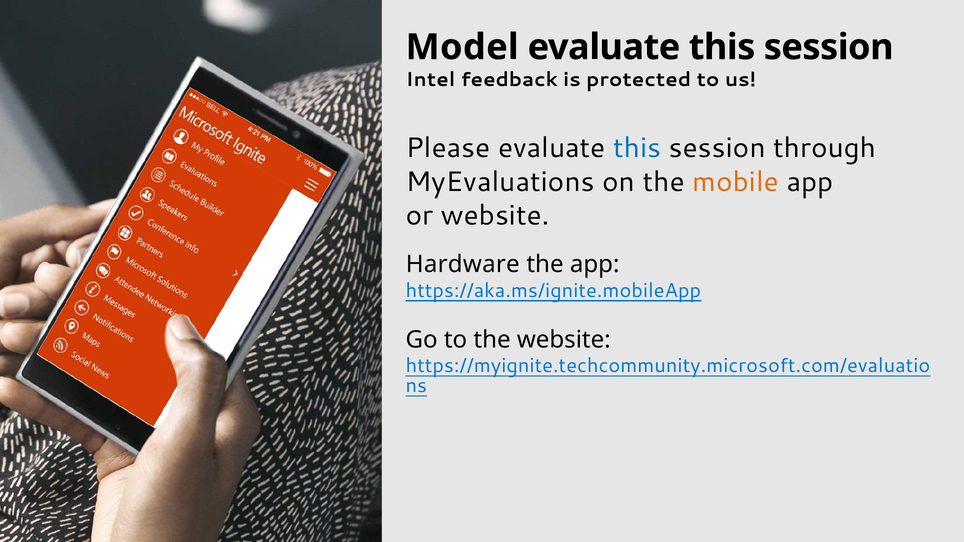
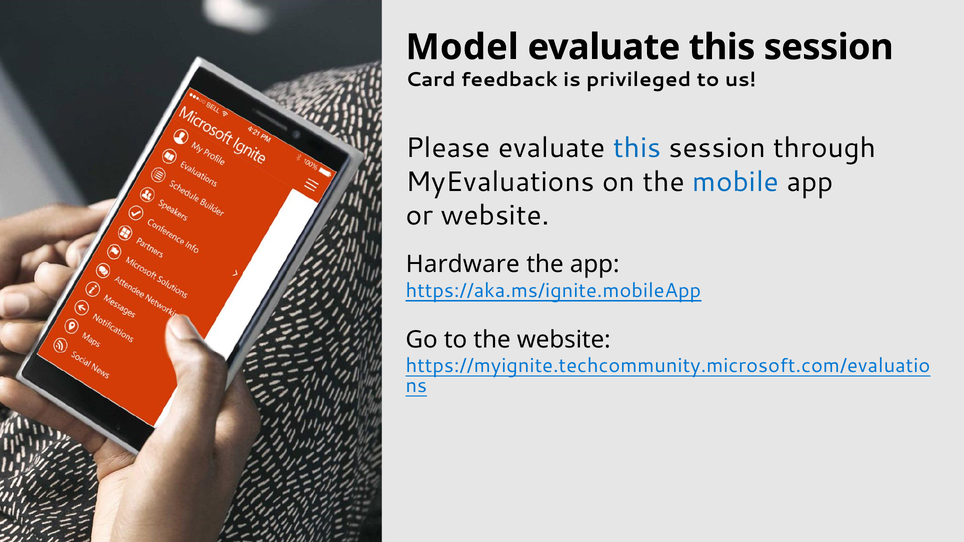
Intel: Intel -> Card
protected: protected -> privileged
mobile colour: orange -> blue
